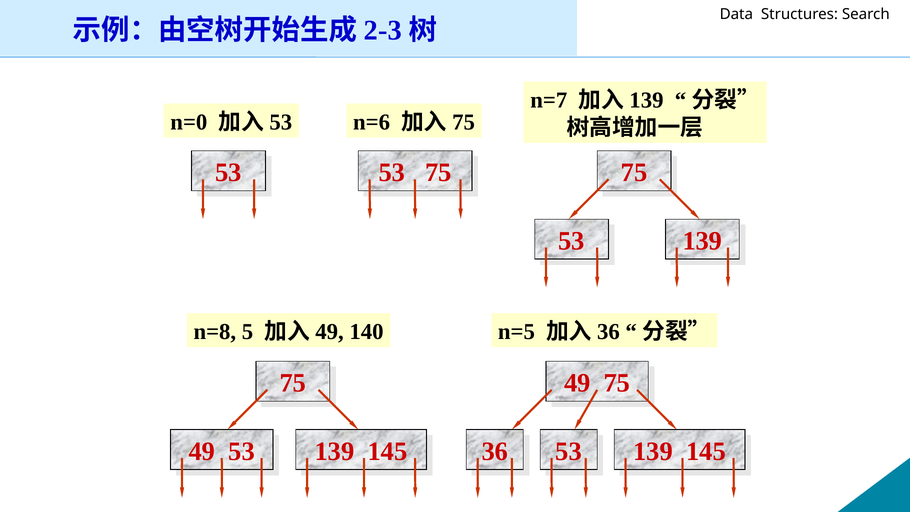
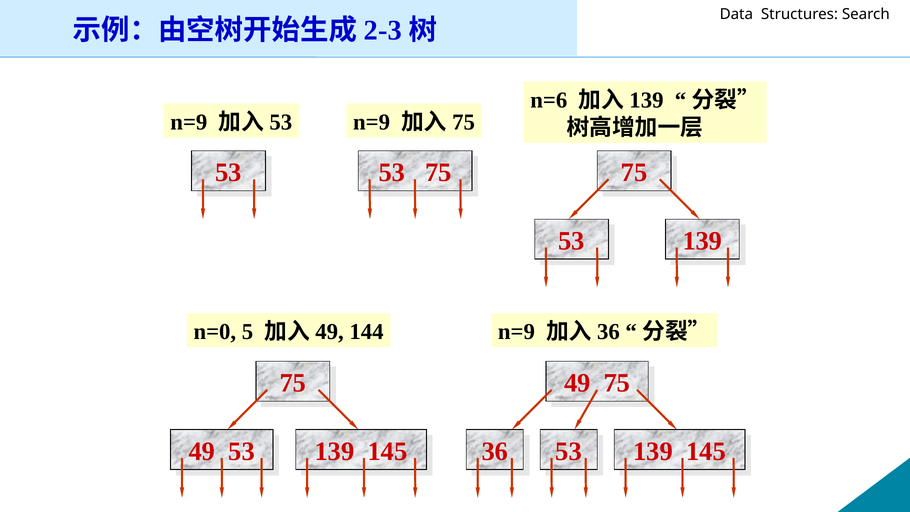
n=7: n=7 -> n=6
n=0 at (189, 122): n=0 -> n=9
n=6 at (372, 122): n=6 -> n=9
n=8: n=8 -> n=0
140: 140 -> 144
n=5 at (516, 332): n=5 -> n=9
